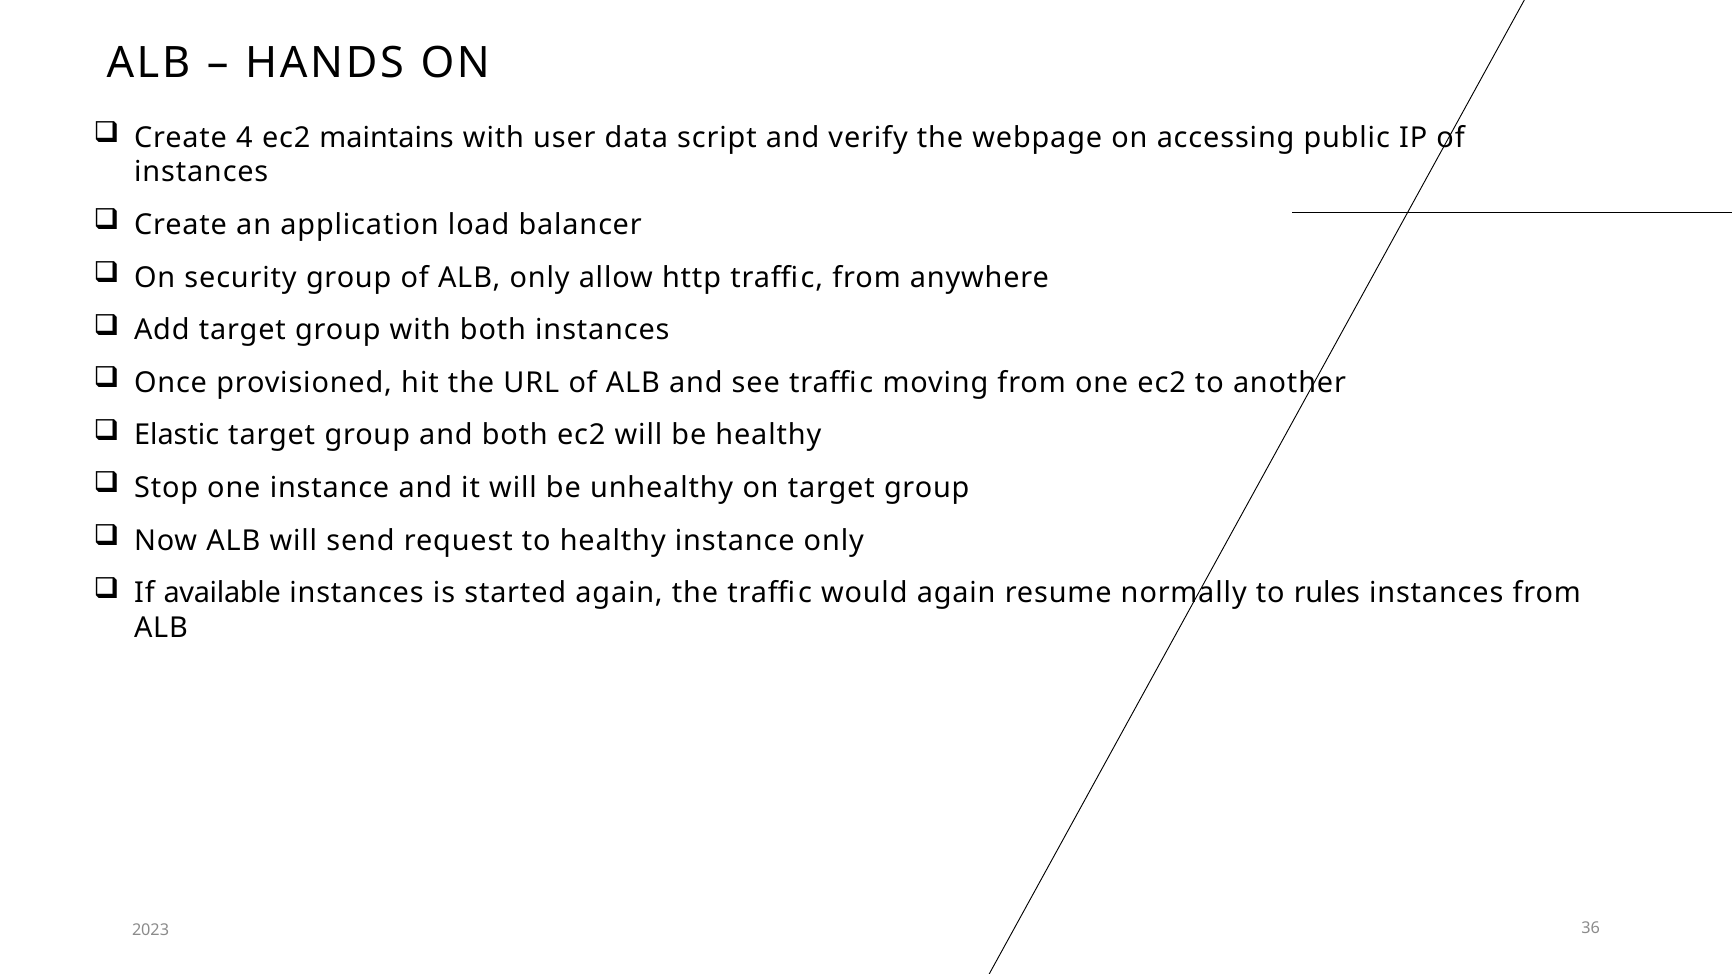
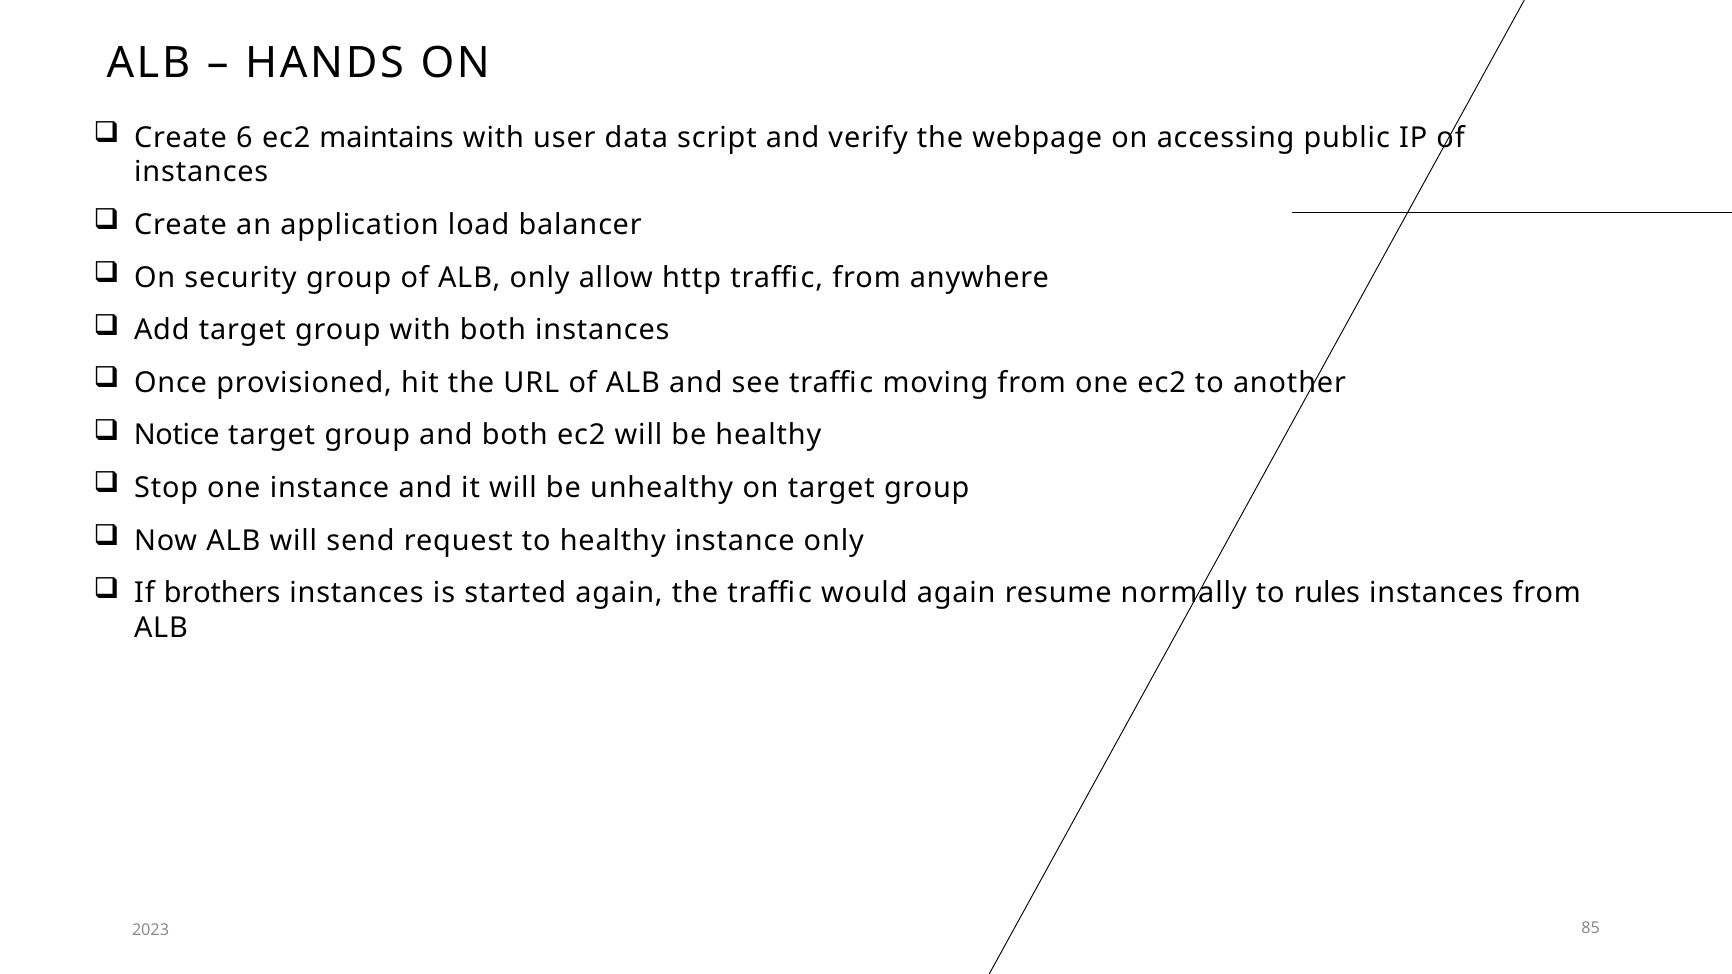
4: 4 -> 6
Elastic: Elastic -> Notice
available: available -> brothers
36: 36 -> 85
